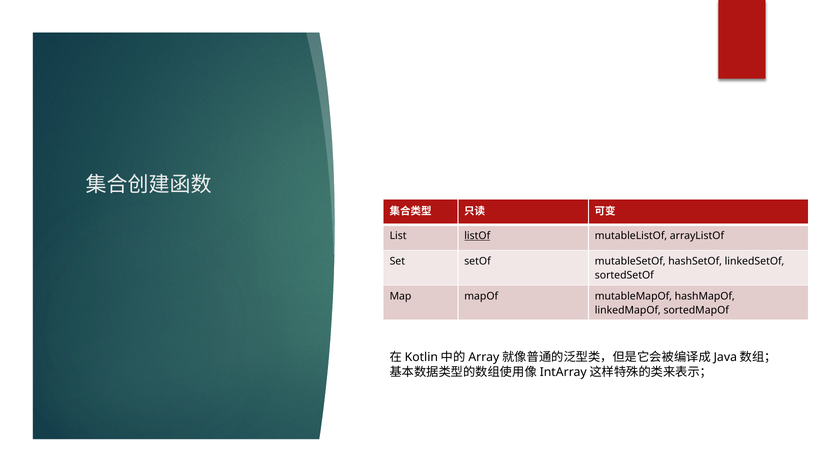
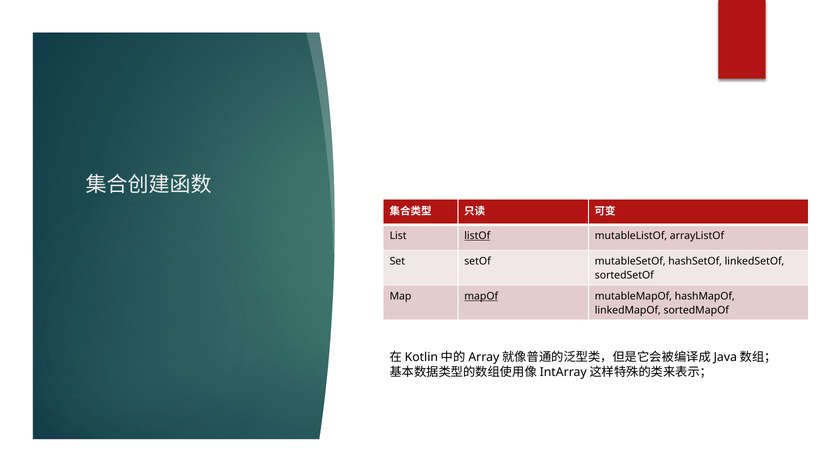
mapOf underline: none -> present
